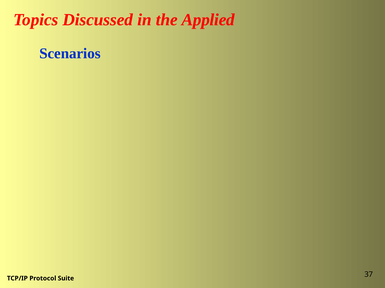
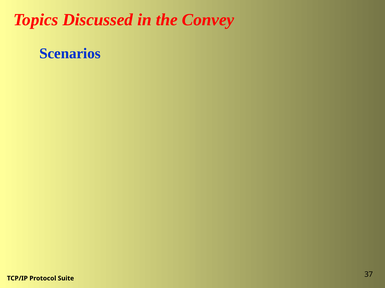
Applied: Applied -> Convey
